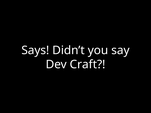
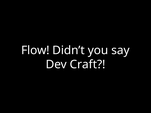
Says: Says -> Flow
